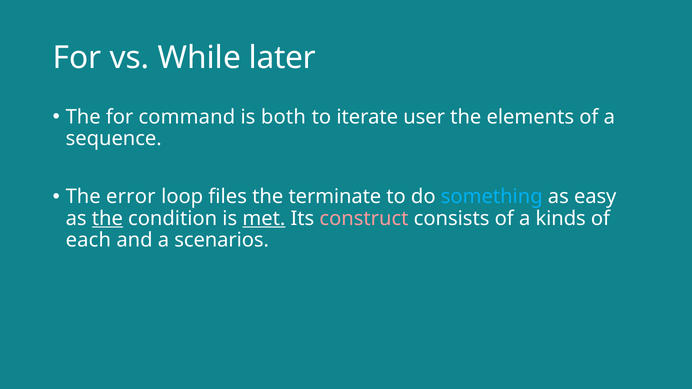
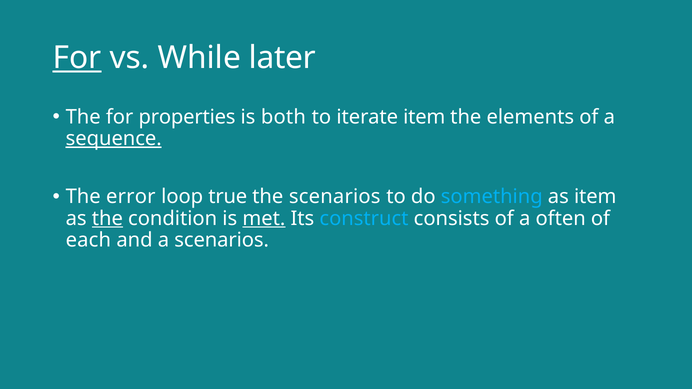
For at (77, 58) underline: none -> present
command: command -> properties
iterate user: user -> item
sequence underline: none -> present
files: files -> true
the terminate: terminate -> scenarios
as easy: easy -> item
construct colour: pink -> light blue
kinds: kinds -> often
